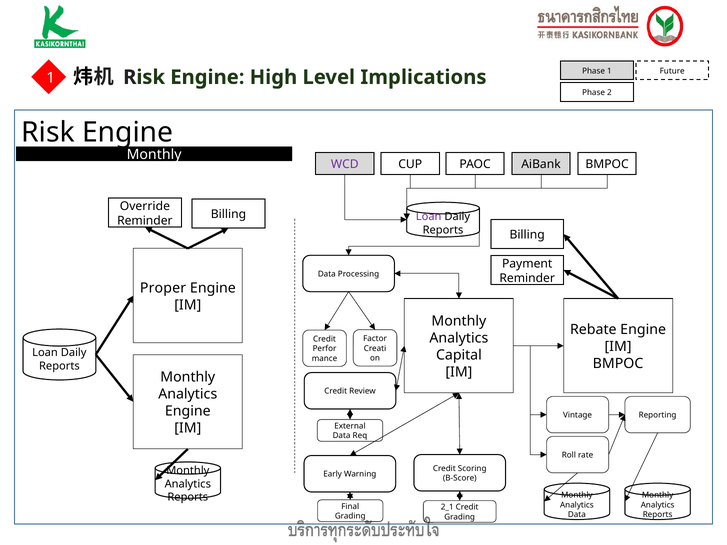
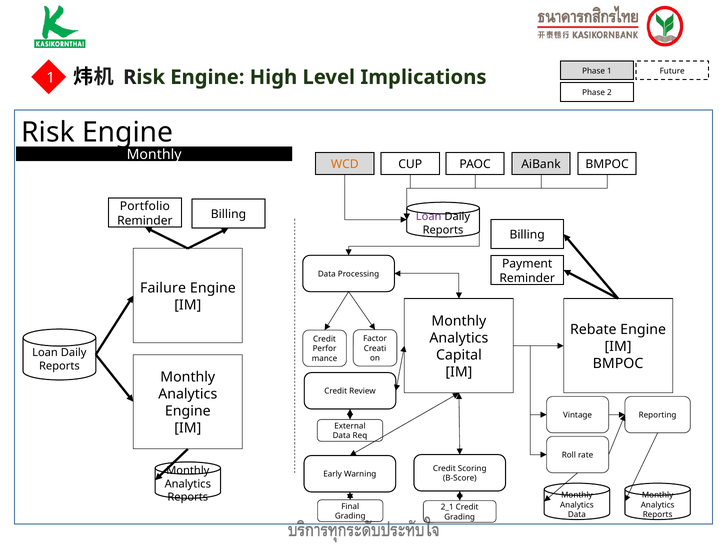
WCD colour: purple -> orange
Override: Override -> Portfolio
Proper: Proper -> Failure
